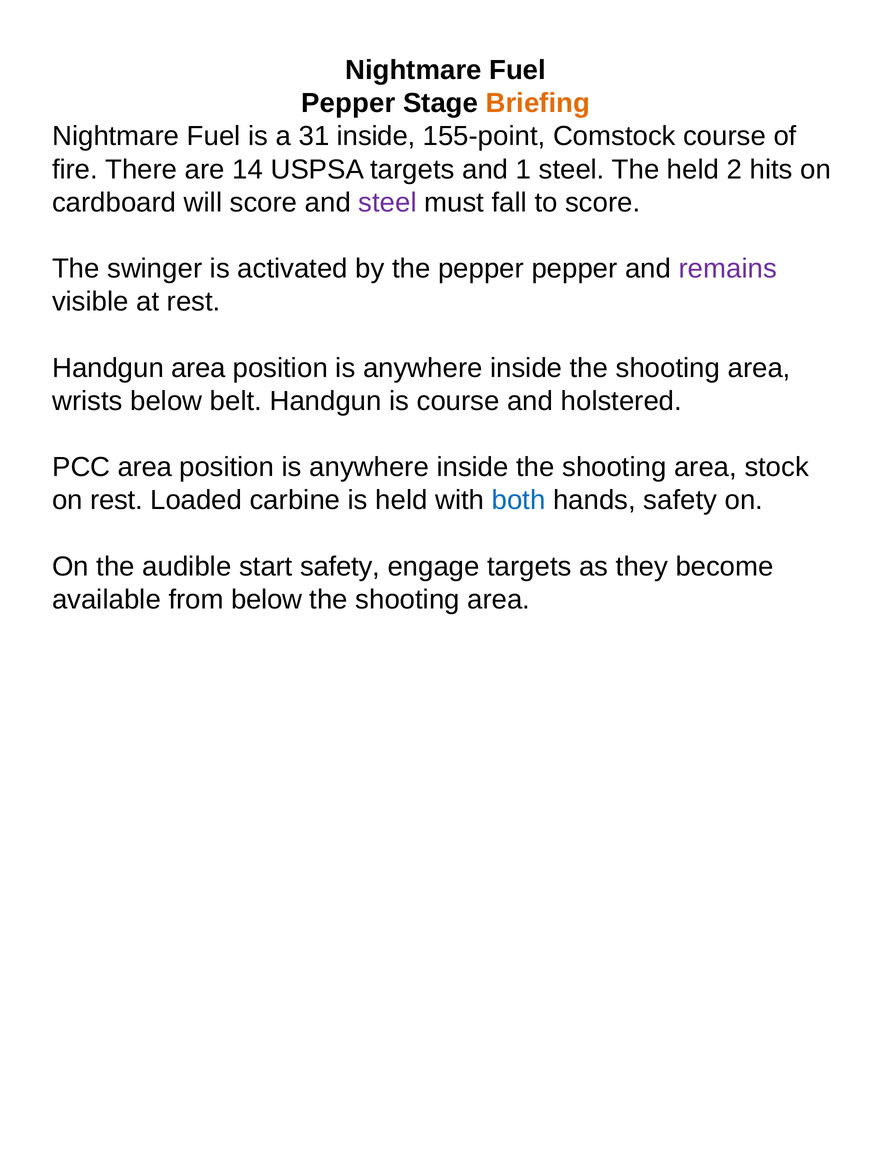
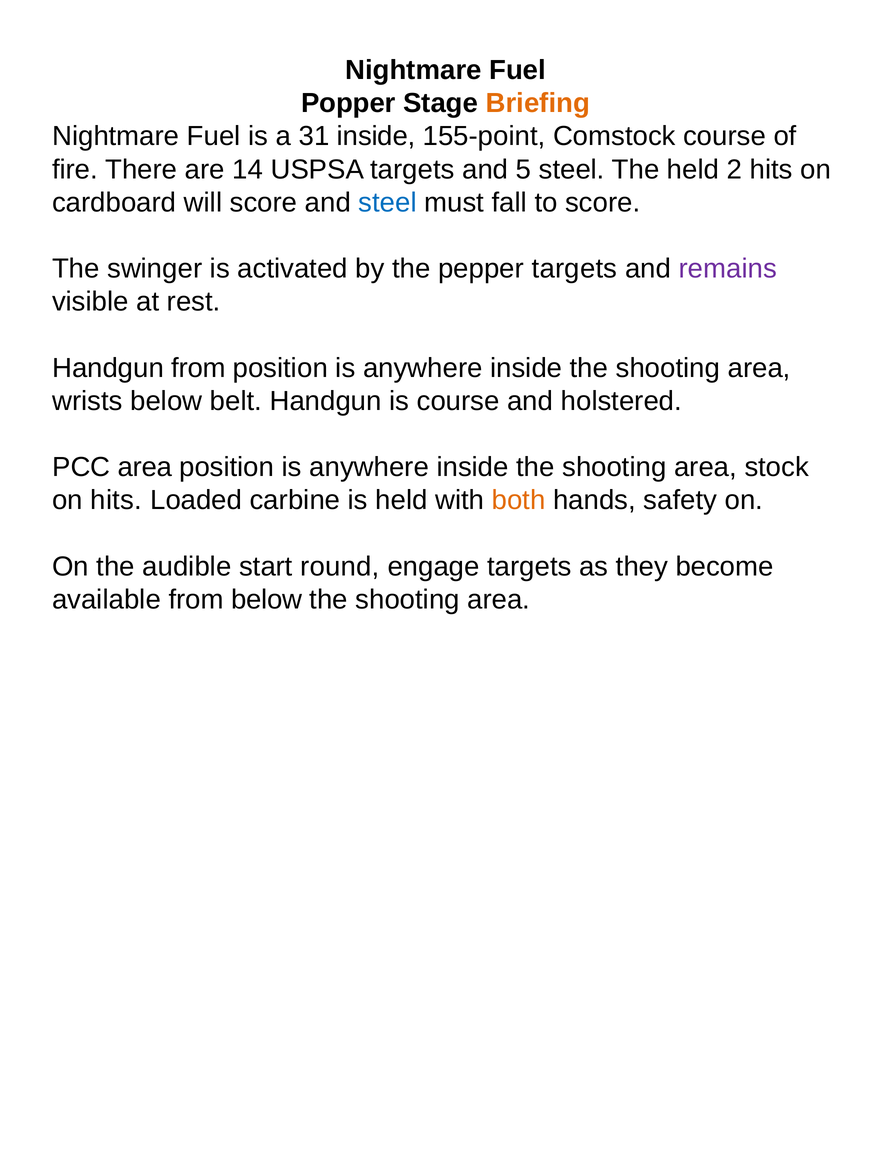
Pepper at (348, 103): Pepper -> Popper
1: 1 -> 5
steel at (388, 203) colour: purple -> blue
pepper pepper: pepper -> targets
Handgun area: area -> from
on rest: rest -> hits
both colour: blue -> orange
start safety: safety -> round
